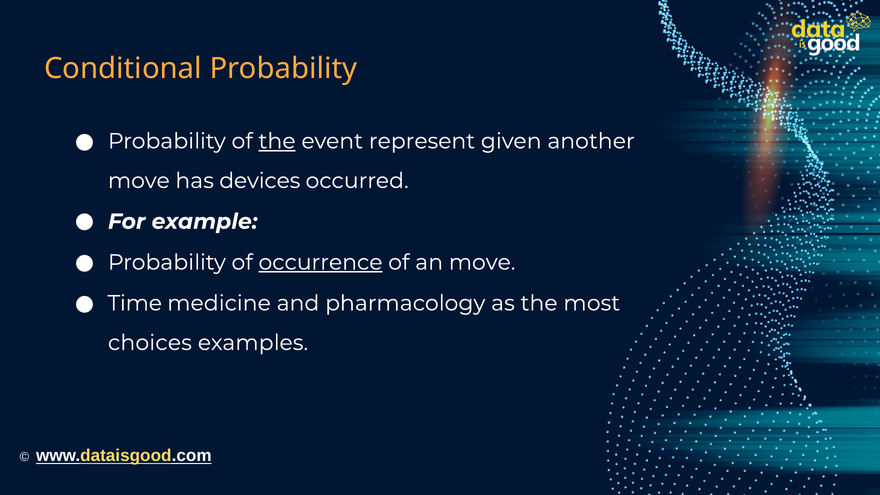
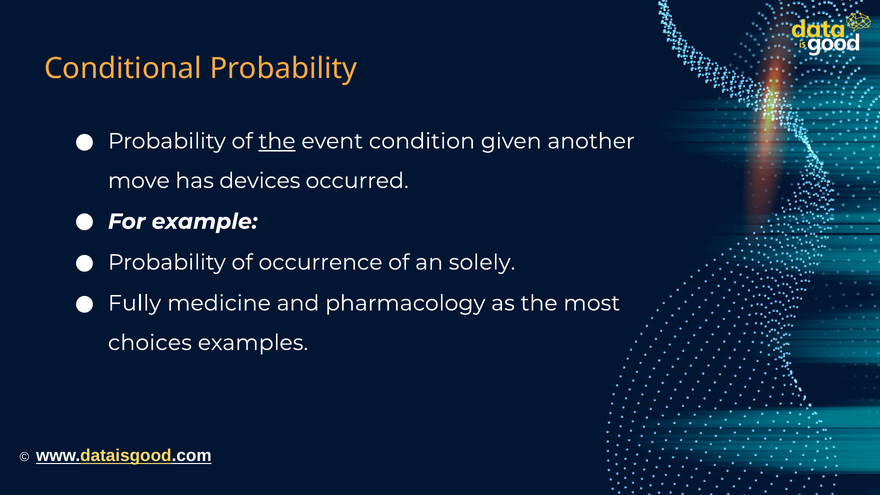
represent: represent -> condition
occurrence underline: present -> none
an move: move -> solely
Time: Time -> Fully
